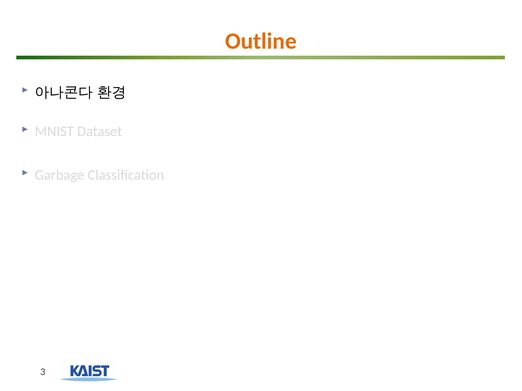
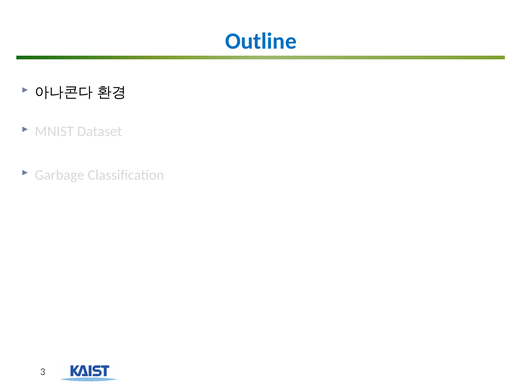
Outline colour: orange -> blue
